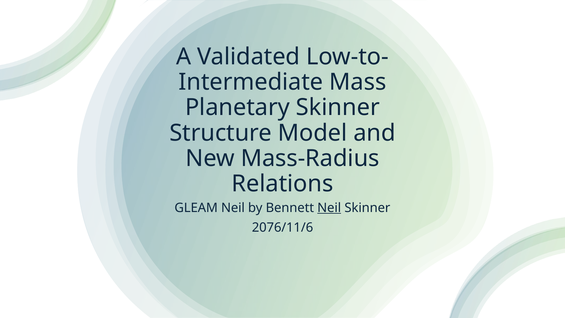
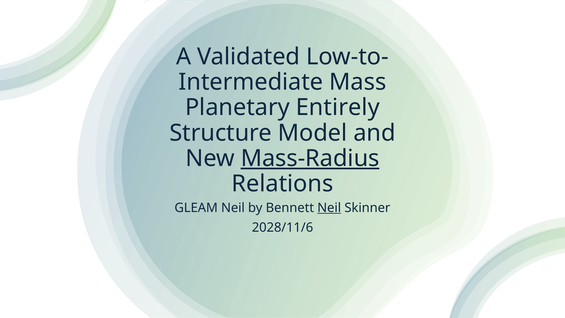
Planetary Skinner: Skinner -> Entirely
Mass-Radius underline: none -> present
2076/11/6: 2076/11/6 -> 2028/11/6
